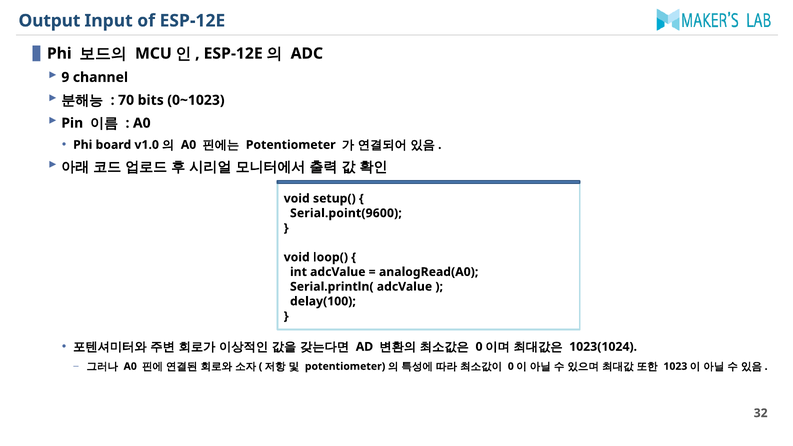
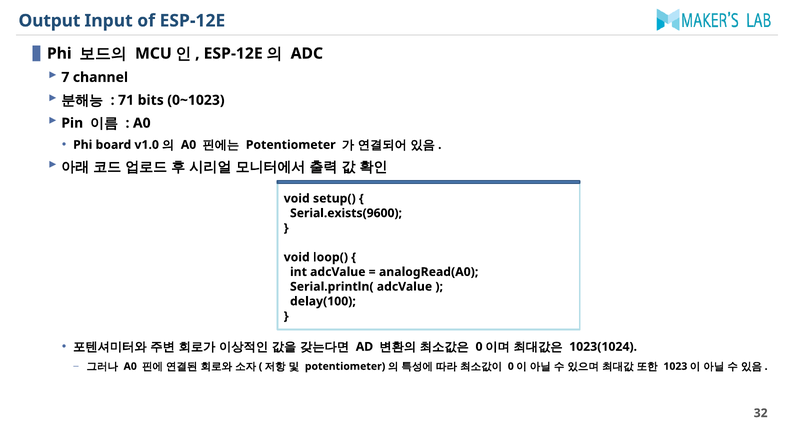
9: 9 -> 7
70: 70 -> 71
Serial.point(9600: Serial.point(9600 -> Serial.exists(9600
